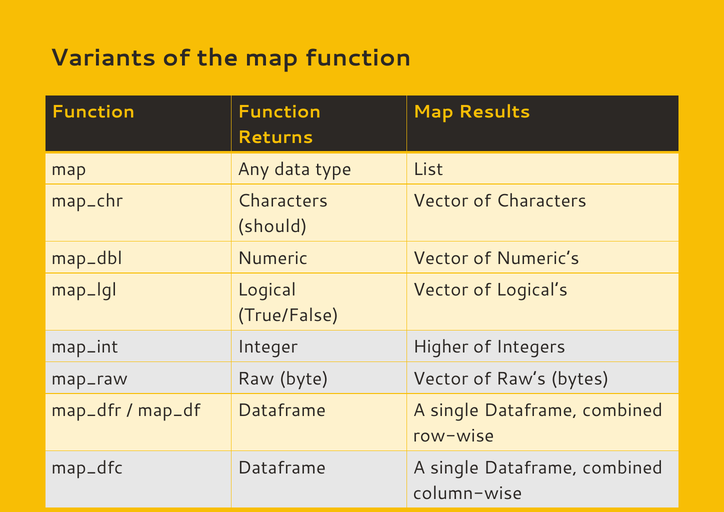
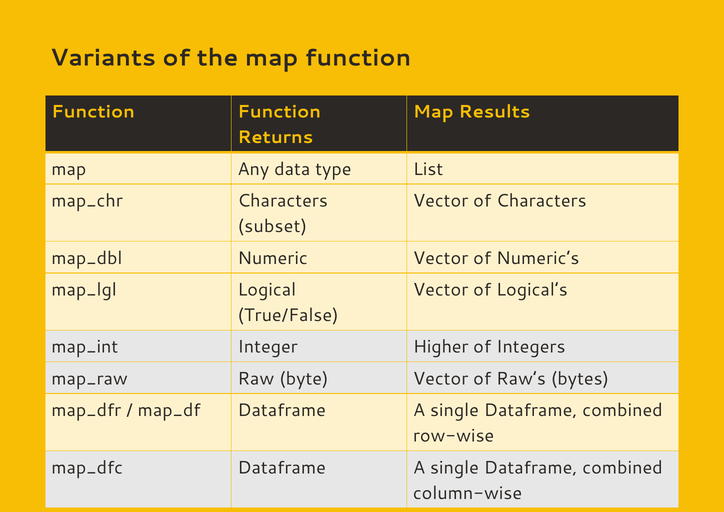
should: should -> subset
